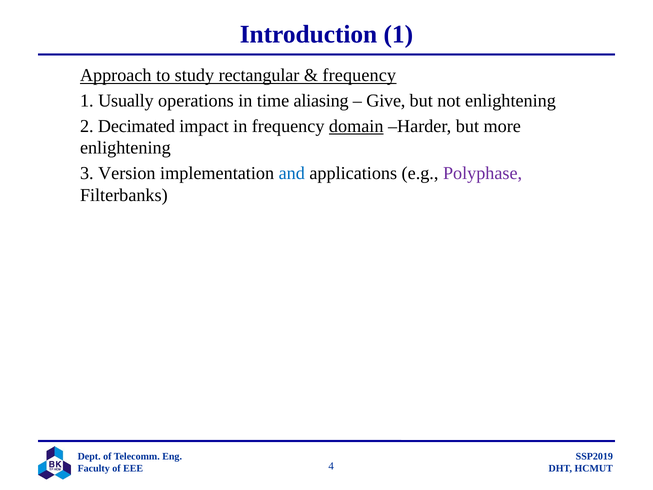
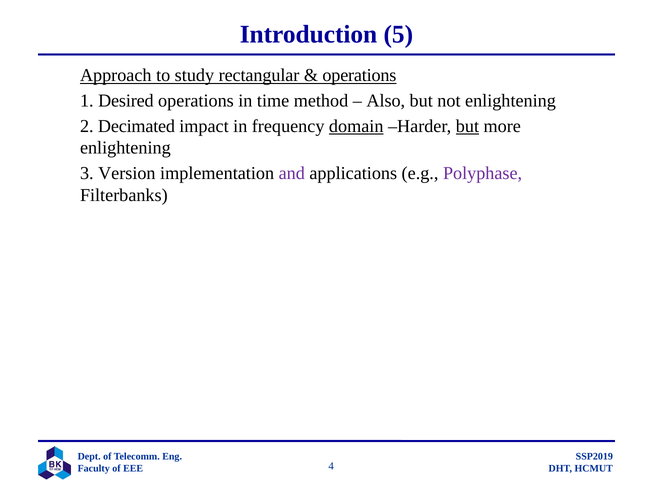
Introduction 1: 1 -> 5
frequency at (359, 75): frequency -> operations
Usually: Usually -> Desired
aliasing: aliasing -> method
Give: Give -> Also
but at (467, 126) underline: none -> present
and colour: blue -> purple
